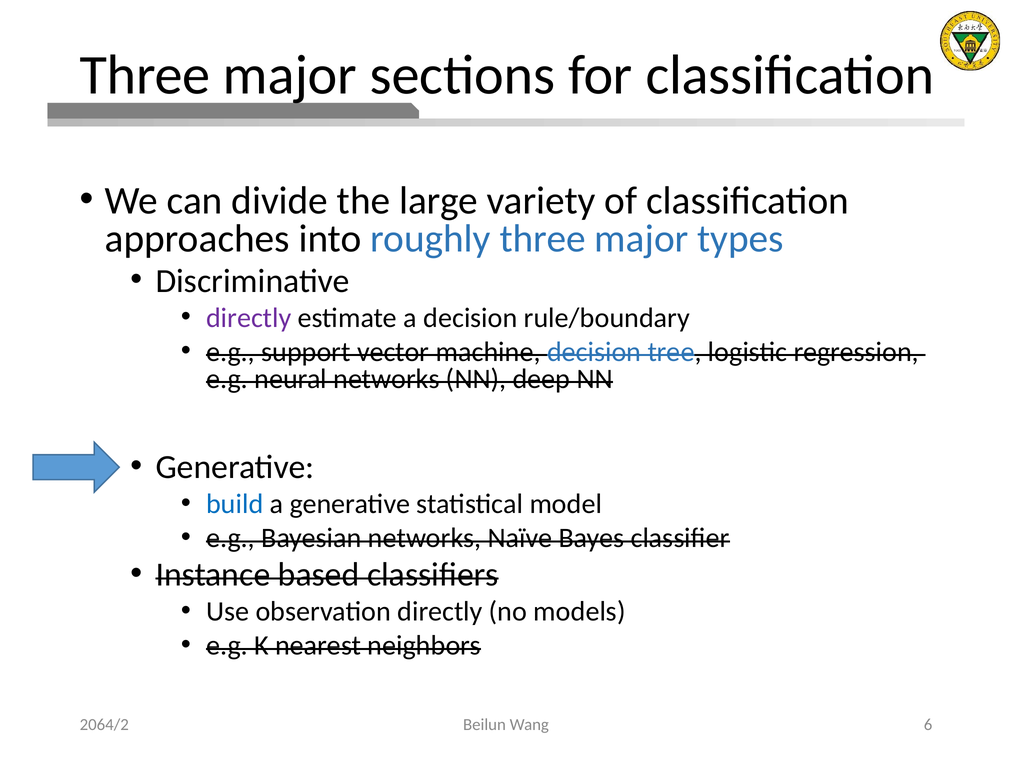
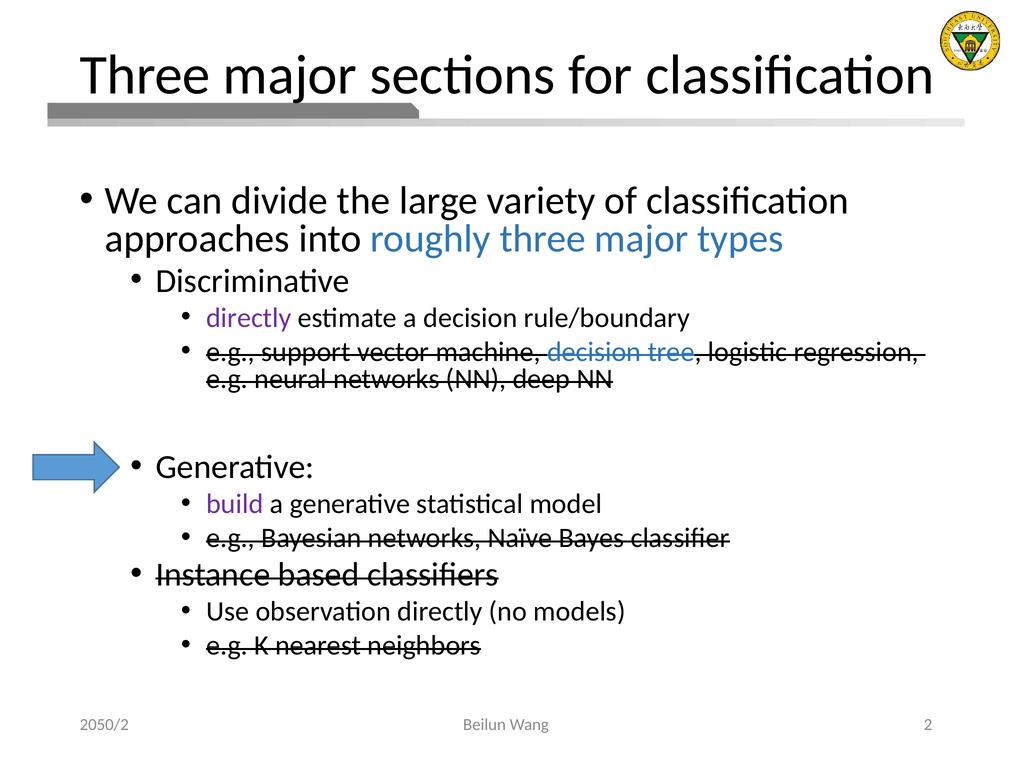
build colour: blue -> purple
2064/2: 2064/2 -> 2050/2
6: 6 -> 2
